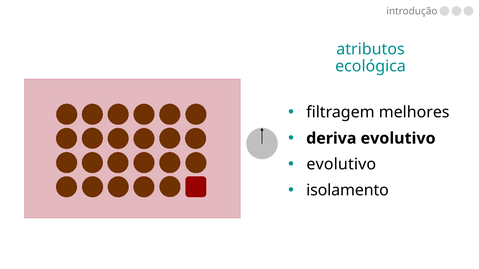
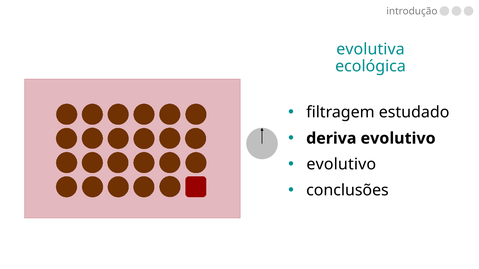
atributos: atributos -> evolutiva
melhores: melhores -> estudado
isolamento: isolamento -> conclusões
